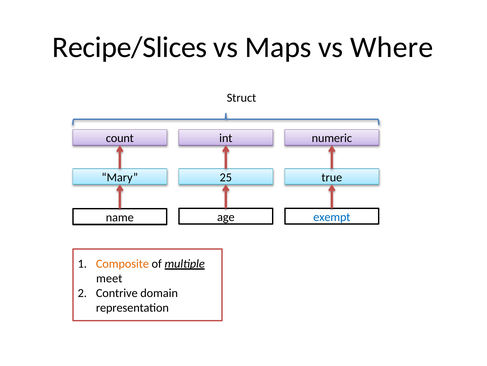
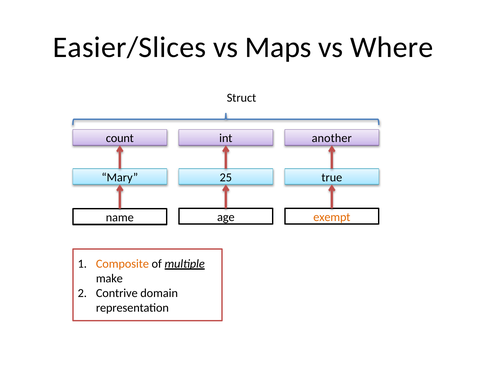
Recipe/Slices: Recipe/Slices -> Easier/Slices
numeric: numeric -> another
exempt colour: blue -> orange
meet: meet -> make
